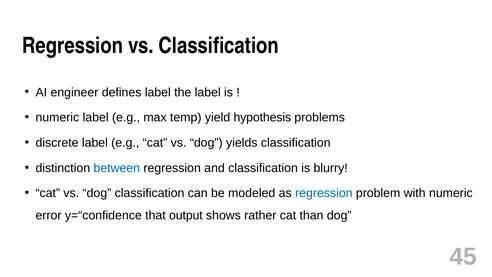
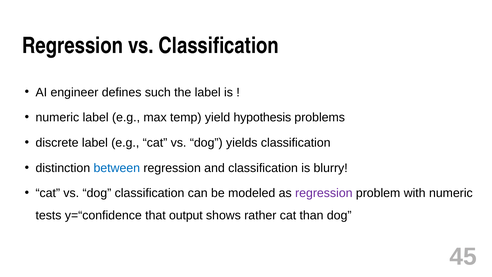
defines label: label -> such
regression at (324, 193) colour: blue -> purple
error: error -> tests
